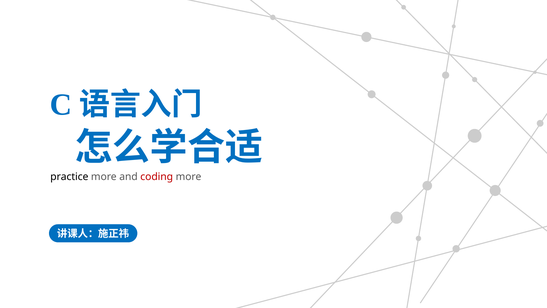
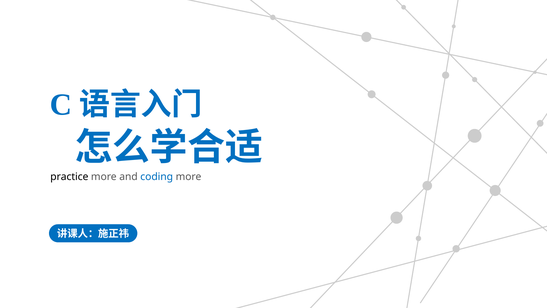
coding colour: red -> blue
